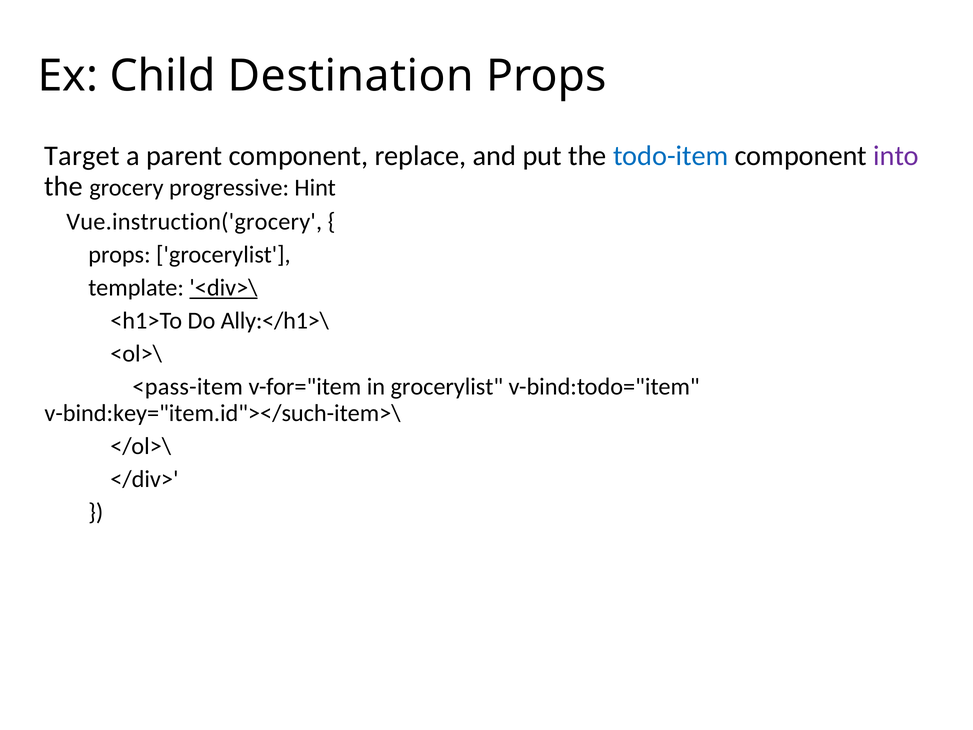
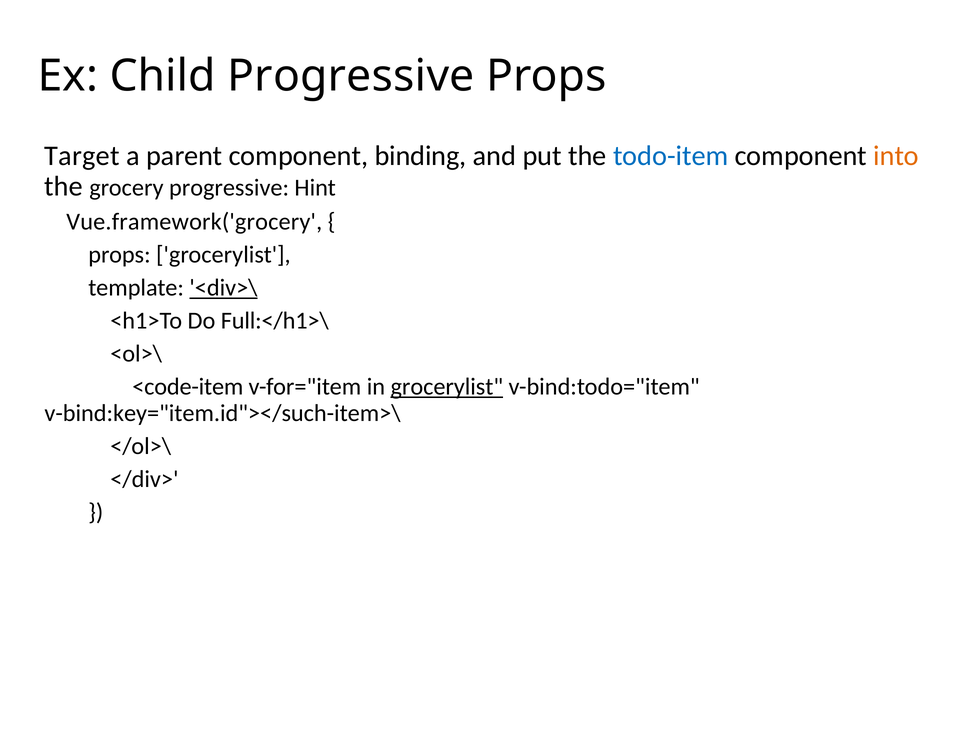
Child Destination: Destination -> Progressive
replace: replace -> binding
into colour: purple -> orange
Vue.instruction('grocery: Vue.instruction('grocery -> Vue.framework('grocery
Ally:</h1>\: Ally:</h1>\ -> Full:</h1>\
<pass-item: <pass-item -> <code-item
grocerylist at (447, 387) underline: none -> present
